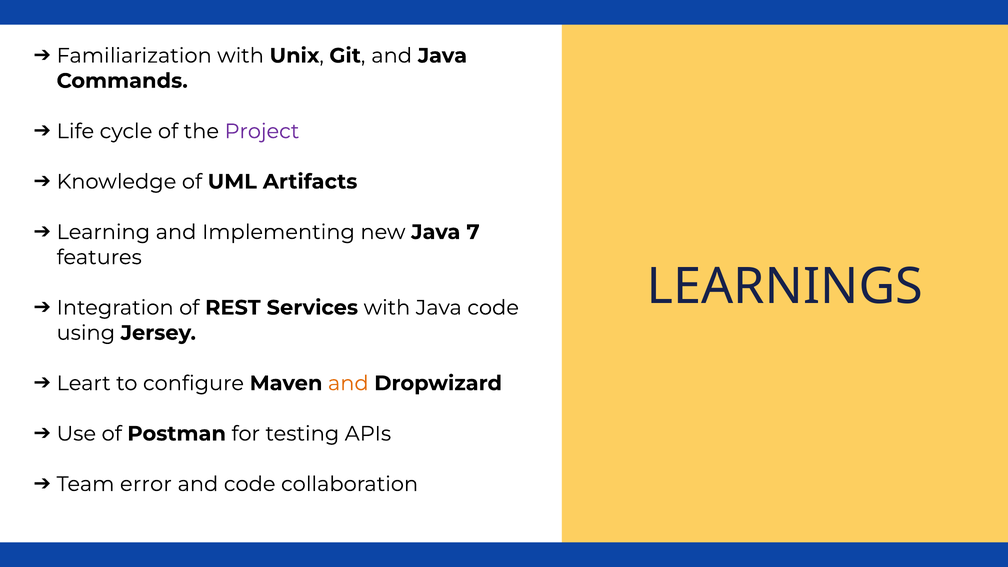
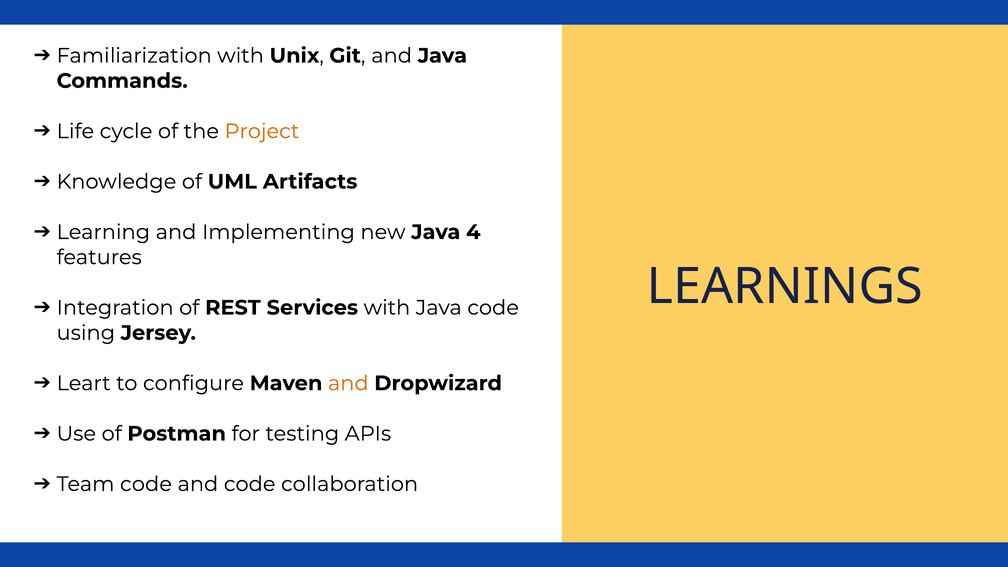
Project colour: purple -> orange
7: 7 -> 4
Team error: error -> code
